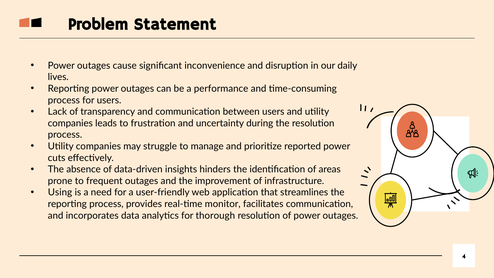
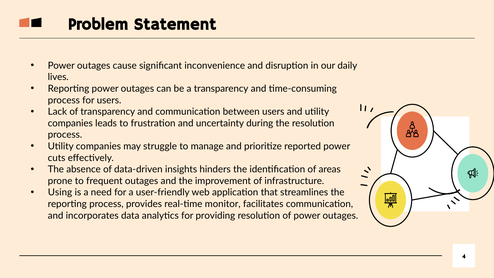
a performance: performance -> transparency
thorough: thorough -> providing
